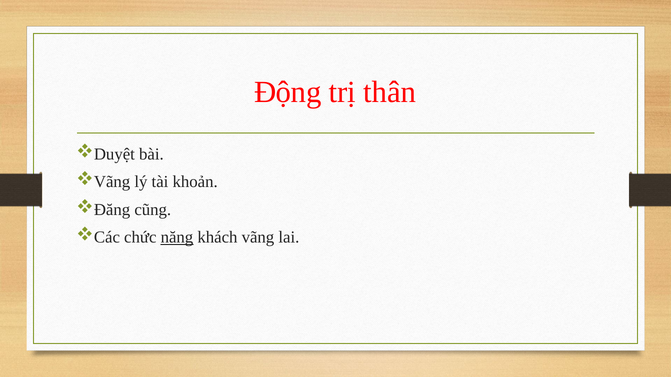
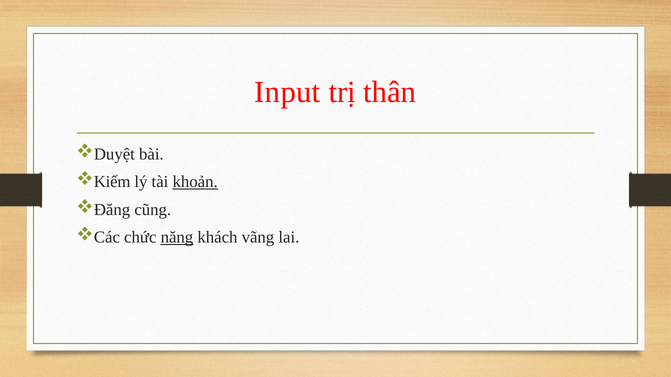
Động: Động -> Input
Vãng at (112, 182): Vãng -> Kiếm
khoản underline: none -> present
